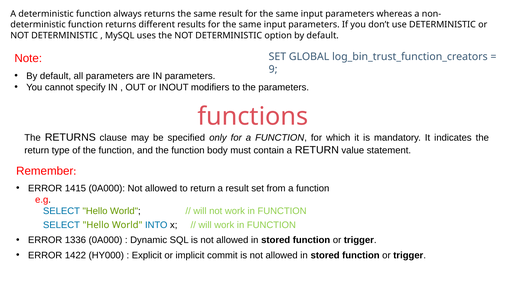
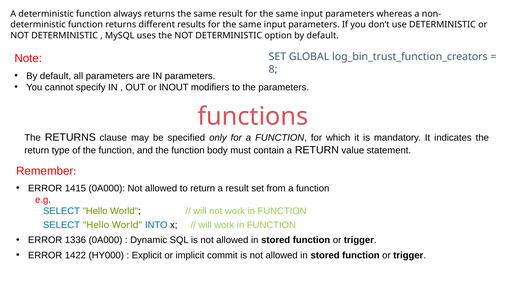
9: 9 -> 8
